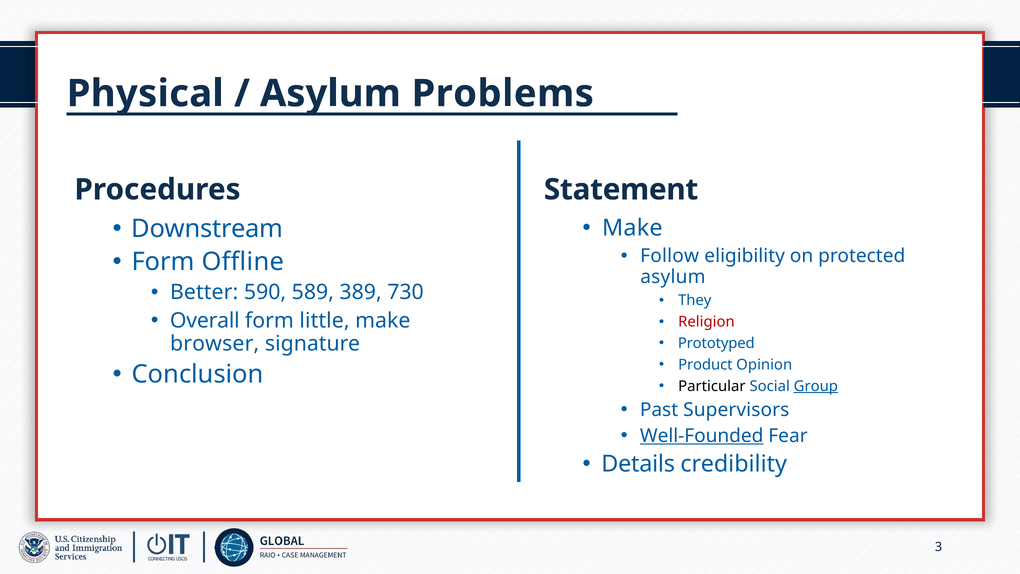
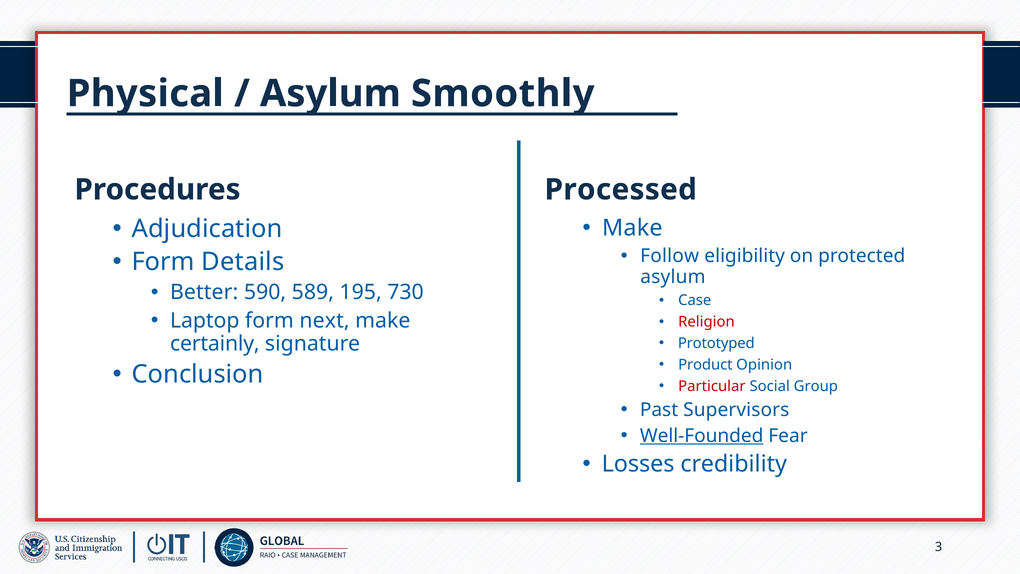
Problems: Problems -> Smoothly
Statement: Statement -> Processed
Downstream: Downstream -> Adjudication
Offline: Offline -> Details
389: 389 -> 195
They: They -> Case
Overall: Overall -> Laptop
little: little -> next
browser: browser -> certainly
Particular colour: black -> red
Group underline: present -> none
Details: Details -> Losses
